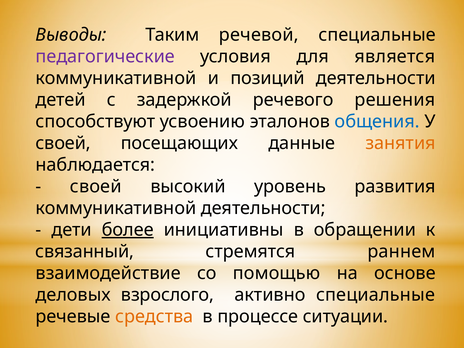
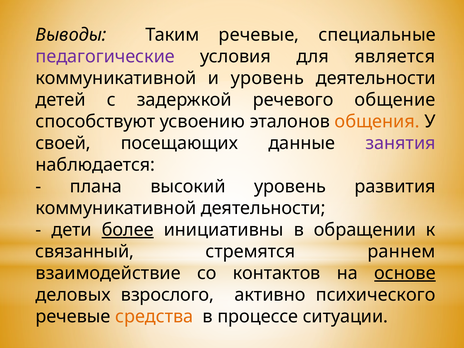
Таким речевой: речевой -> речевые
и позиций: позиций -> уровень
решения: решения -> общение
общения colour: blue -> orange
занятия colour: orange -> purple
своей at (96, 187): своей -> плана
помощью: помощью -> контактов
основе underline: none -> present
активно специальные: специальные -> психического
